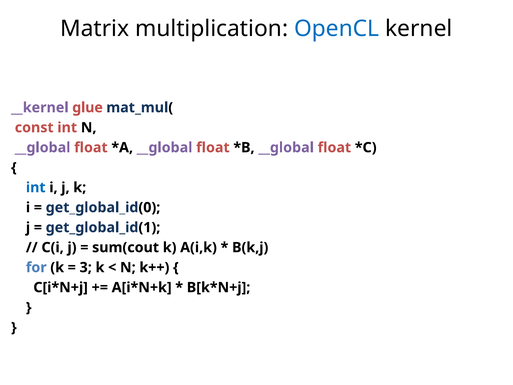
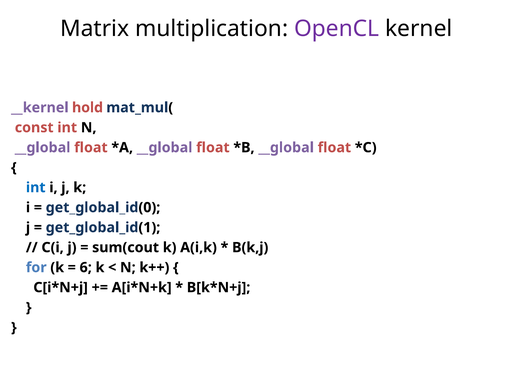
OpenCL colour: blue -> purple
glue: glue -> hold
3: 3 -> 6
